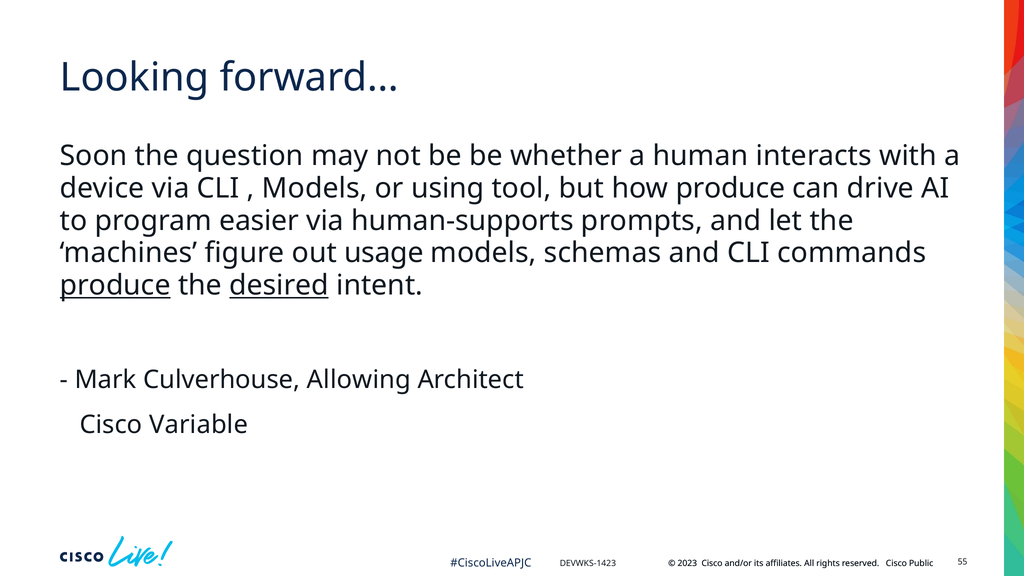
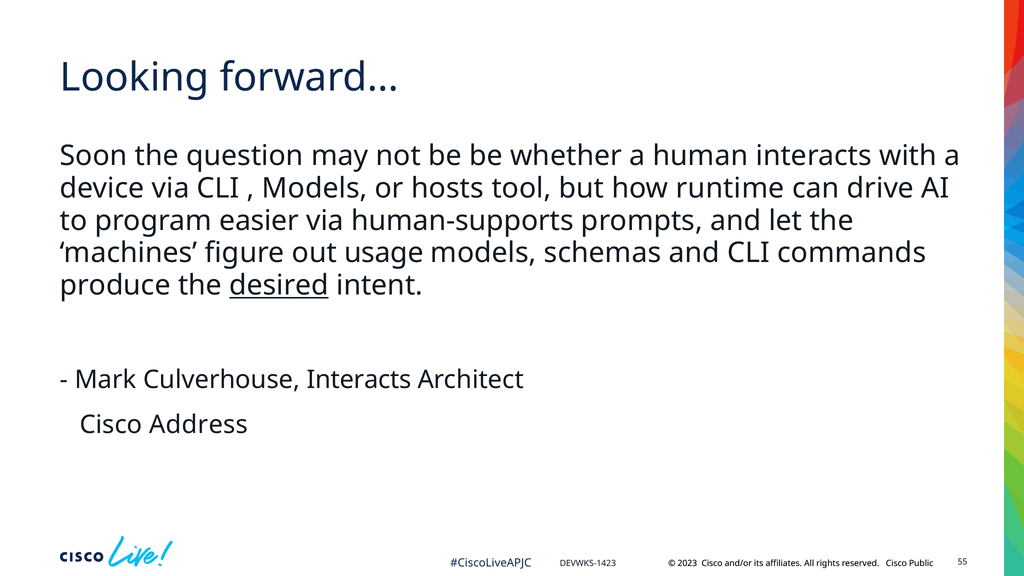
using: using -> hosts
how produce: produce -> runtime
produce at (115, 286) underline: present -> none
Culverhouse Allowing: Allowing -> Interacts
Variable: Variable -> Address
